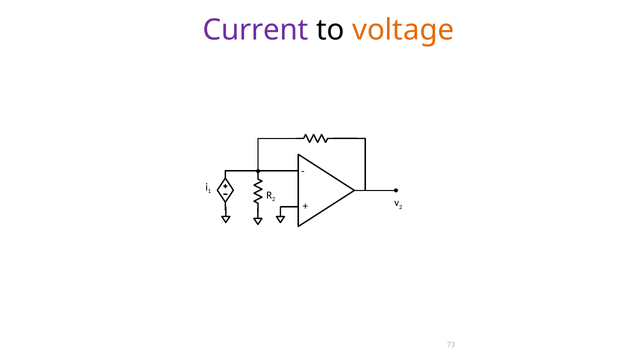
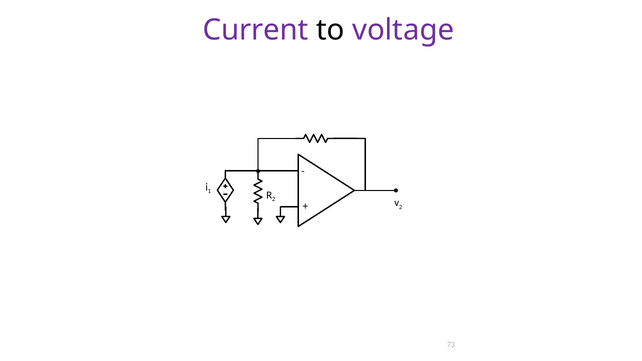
voltage colour: orange -> purple
